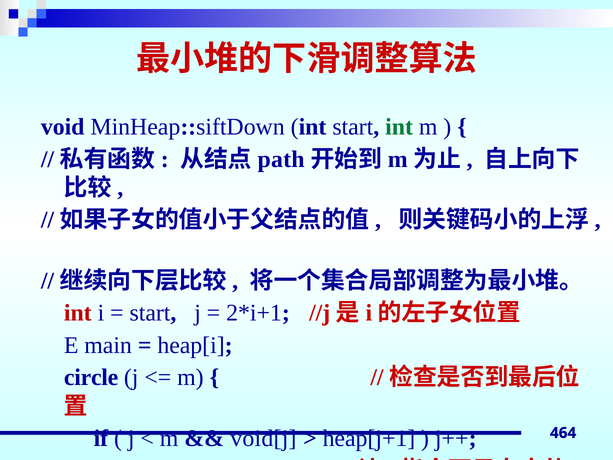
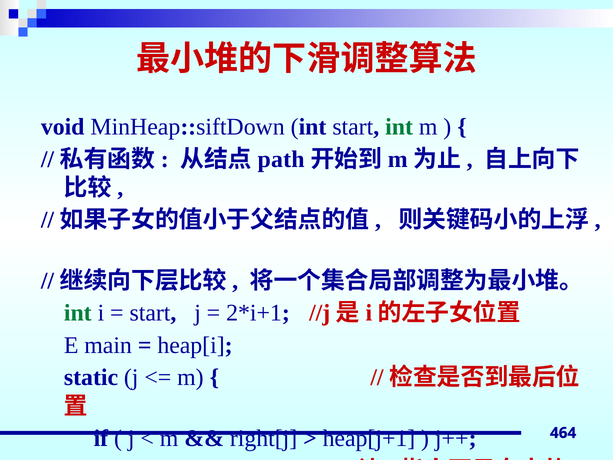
int at (78, 313) colour: red -> green
circle: circle -> static
void[j: void[j -> right[j
